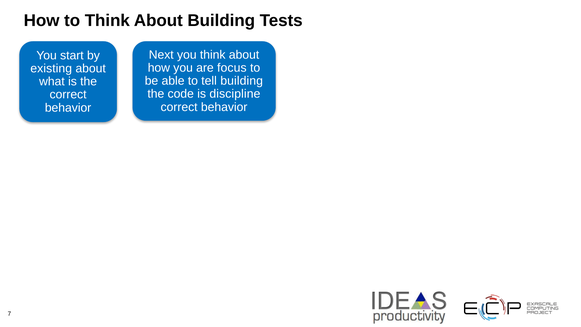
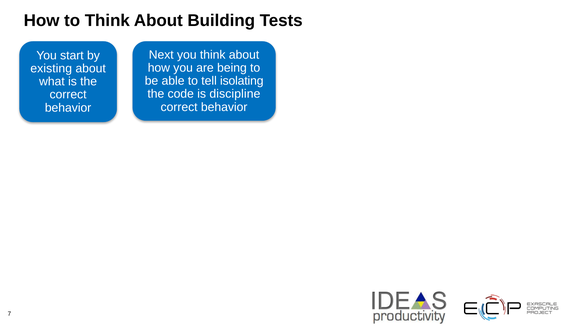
focus: focus -> being
tell building: building -> isolating
